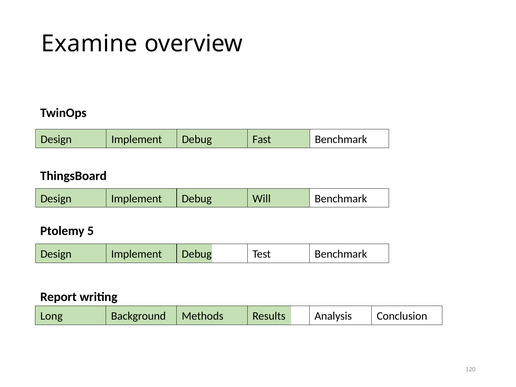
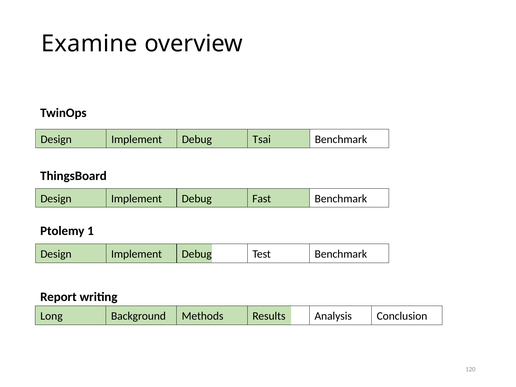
Fast: Fast -> Tsai
Will: Will -> Fast
5: 5 -> 1
